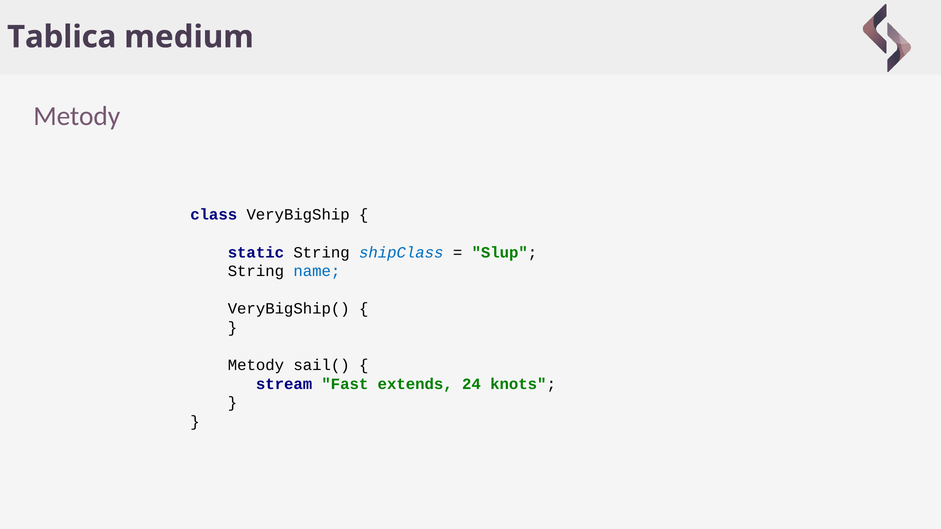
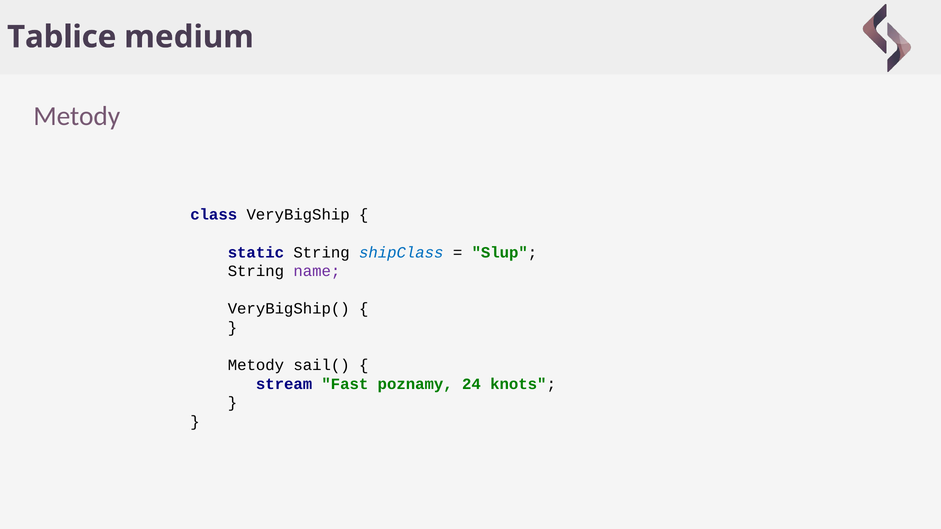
Tablica: Tablica -> Tablice
name colour: blue -> purple
extends: extends -> poznamy
